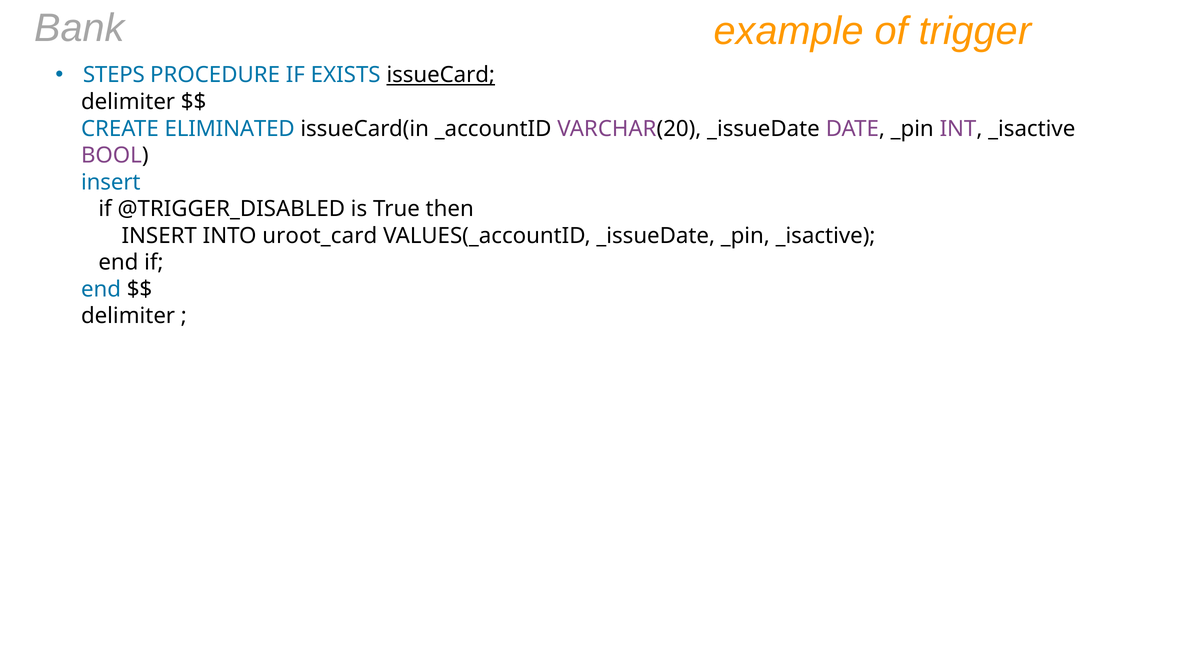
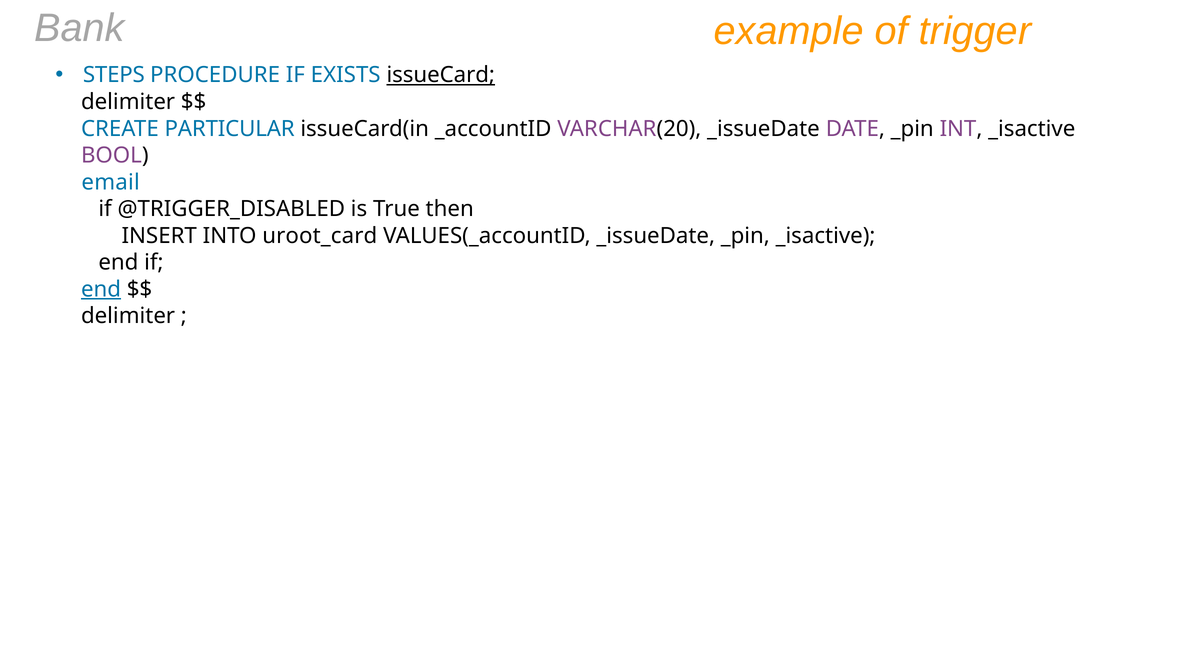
ELIMINATED: ELIMINATED -> PARTICULAR
insert at (111, 182): insert -> email
end at (101, 289) underline: none -> present
